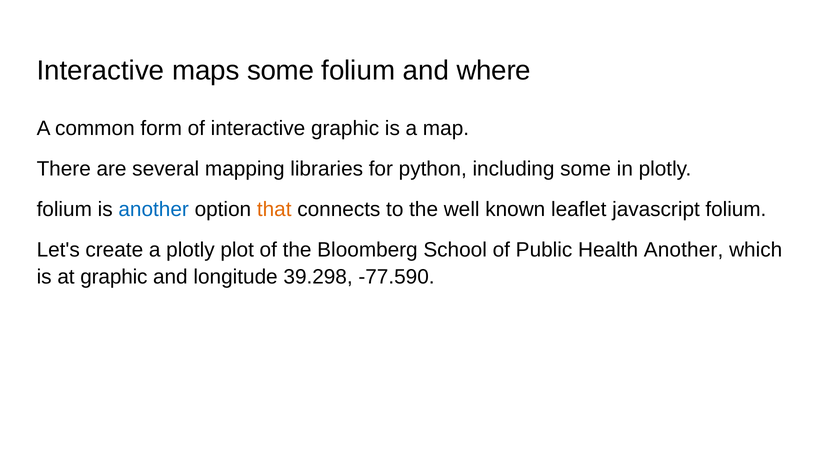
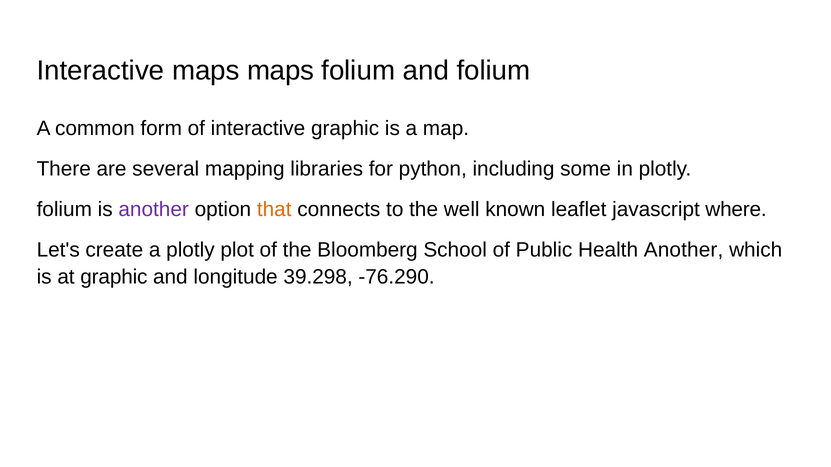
maps some: some -> maps
and where: where -> folium
another at (154, 210) colour: blue -> purple
javascript folium: folium -> where
-77.590: -77.590 -> -76.290
